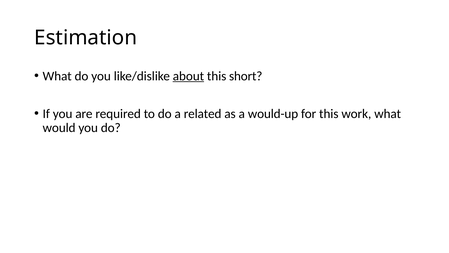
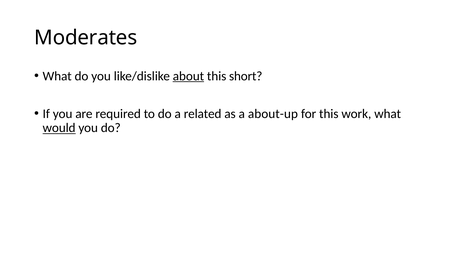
Estimation: Estimation -> Moderates
would-up: would-up -> about-up
would underline: none -> present
